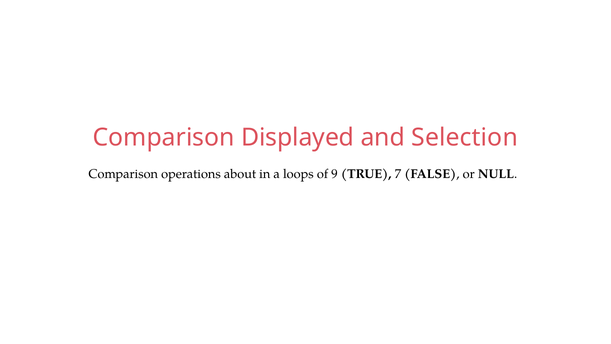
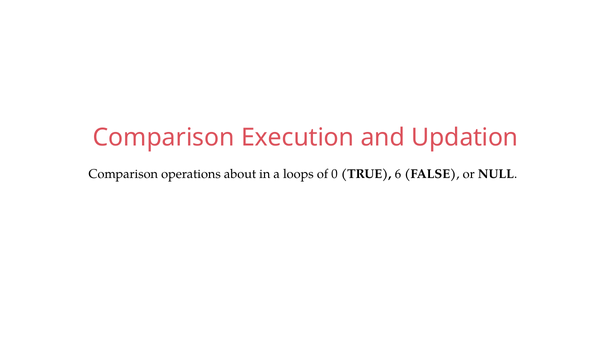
Displayed: Displayed -> Execution
Selection: Selection -> Updation
9: 9 -> 0
7: 7 -> 6
